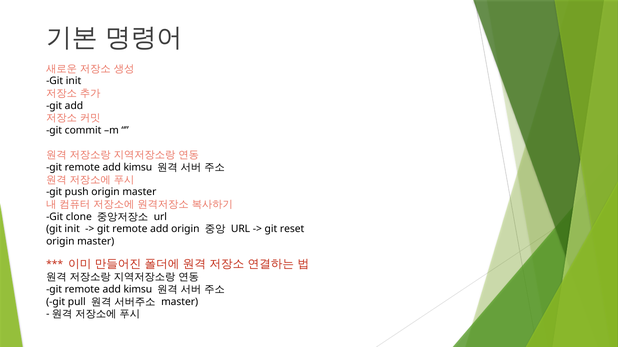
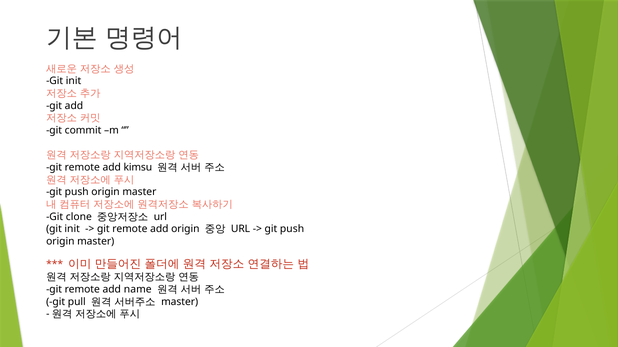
reset at (292, 229): reset -> push
kimsu at (138, 290): kimsu -> name
